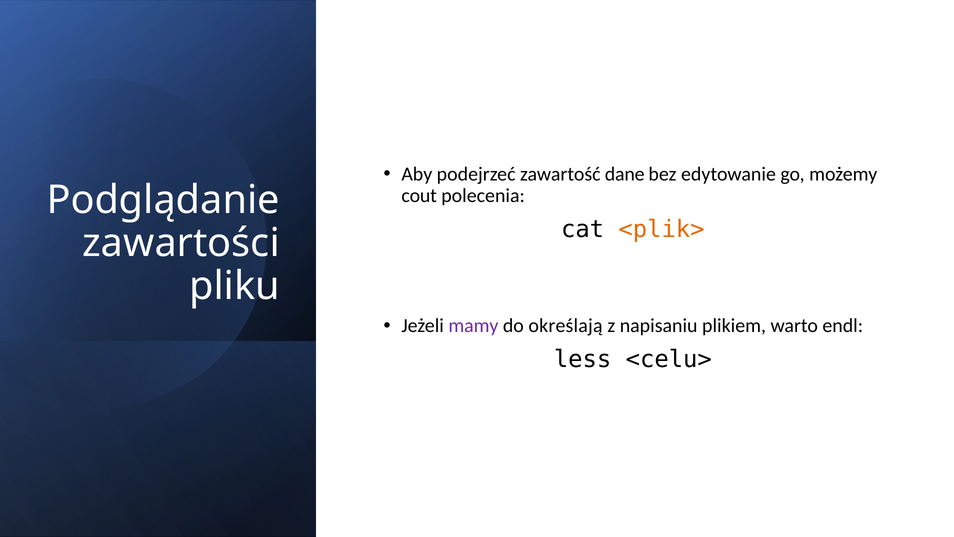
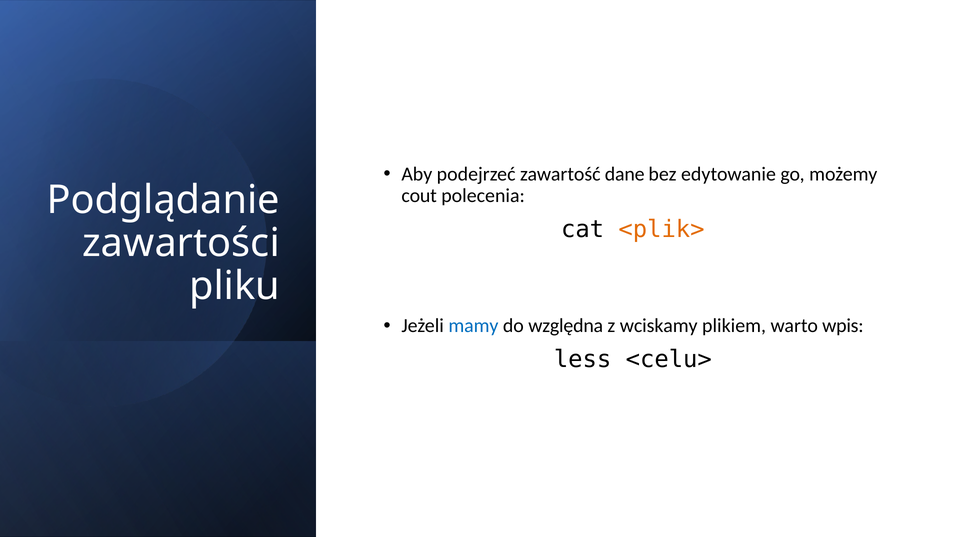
mamy colour: purple -> blue
określają: określają -> względna
napisaniu: napisaniu -> wciskamy
endl: endl -> wpis
